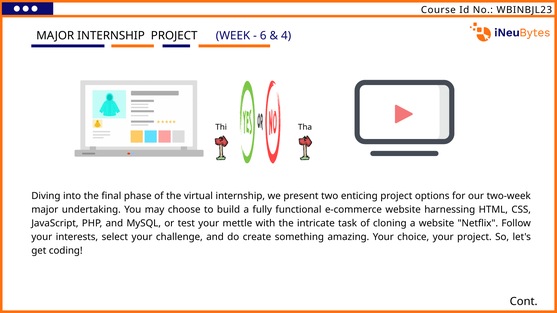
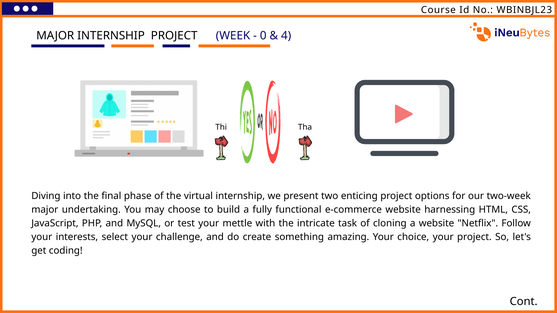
6: 6 -> 0
